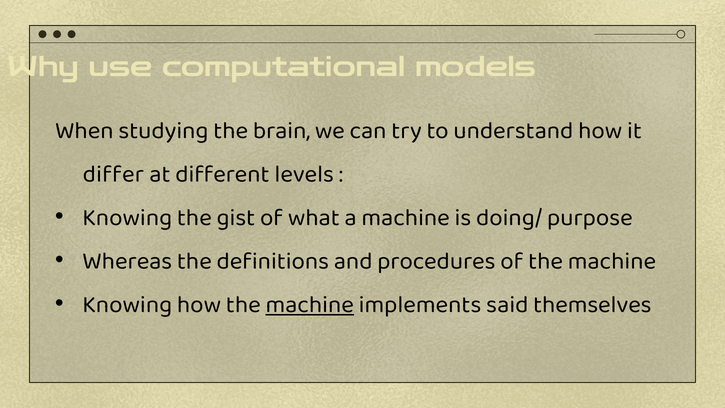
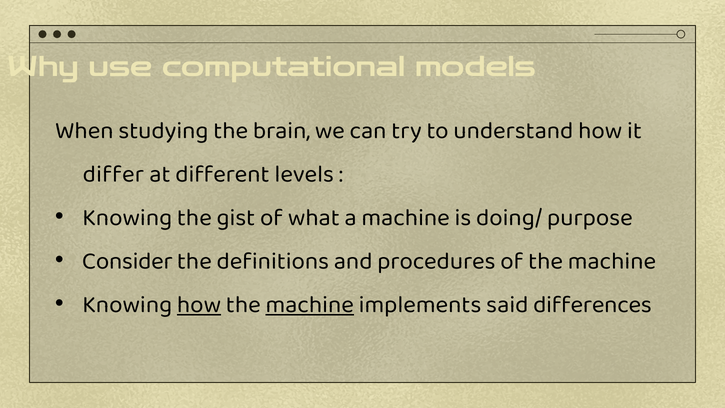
Whereas: Whereas -> Consider
how at (199, 304) underline: none -> present
themselves: themselves -> differences
